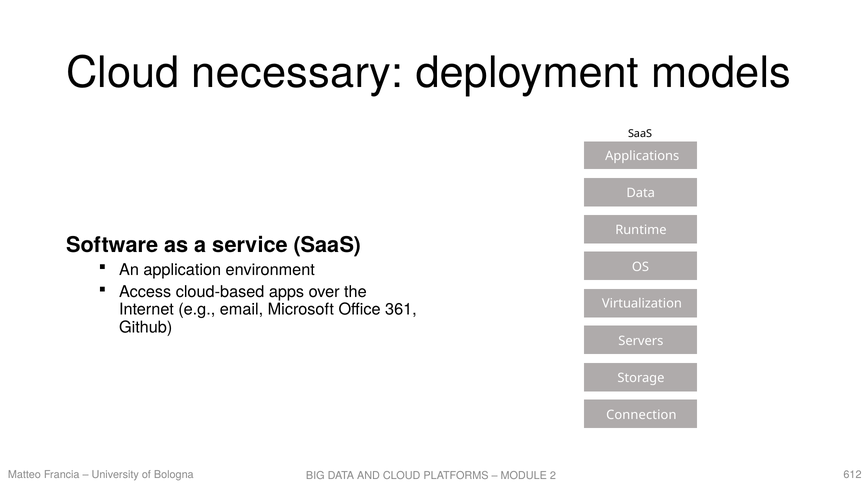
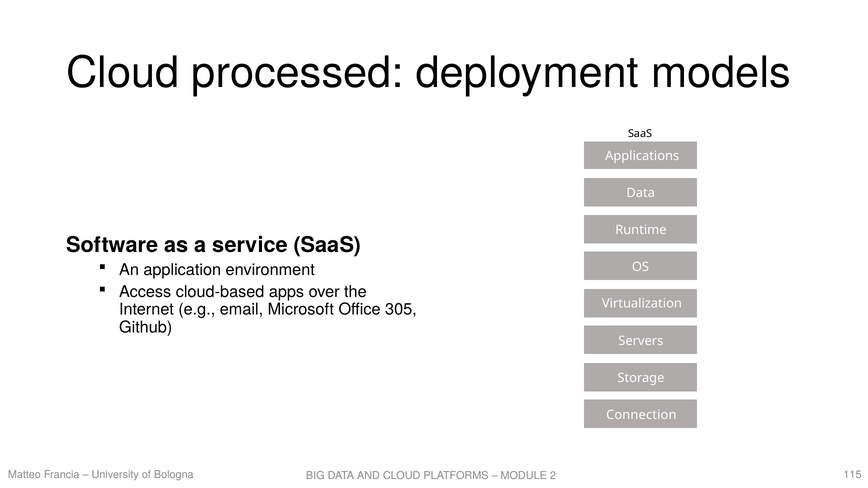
necessary: necessary -> processed
361: 361 -> 305
612: 612 -> 115
